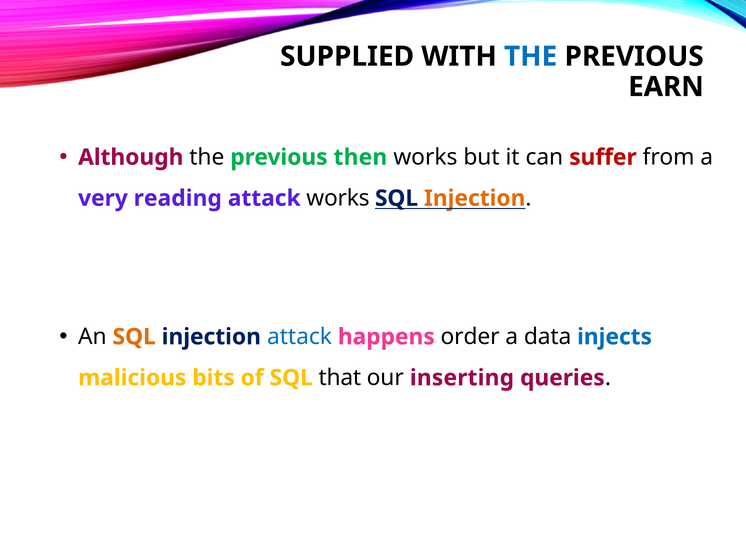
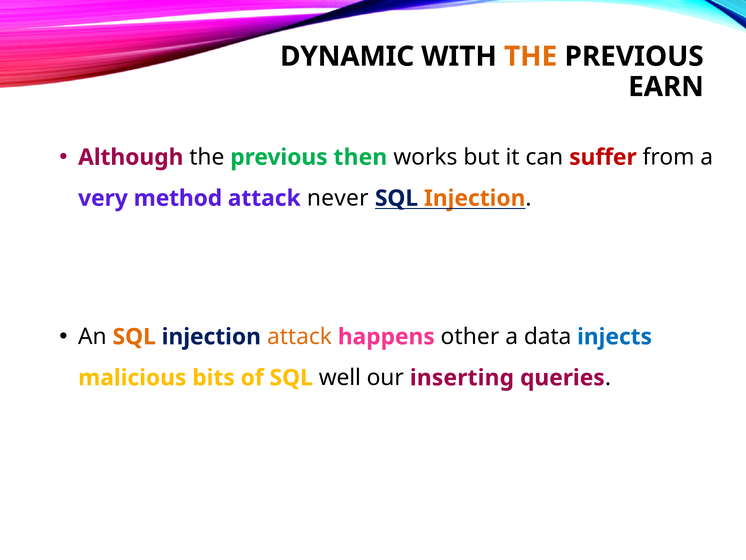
SUPPLIED: SUPPLIED -> DYNAMIC
THE at (531, 56) colour: blue -> orange
reading: reading -> method
attack works: works -> never
attack at (300, 337) colour: blue -> orange
order: order -> other
that: that -> well
